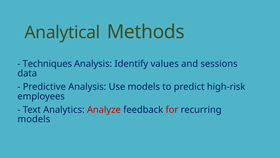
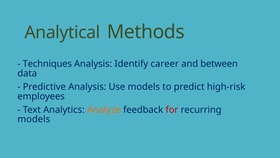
values: values -> career
sessions: sessions -> between
Analyze colour: red -> orange
